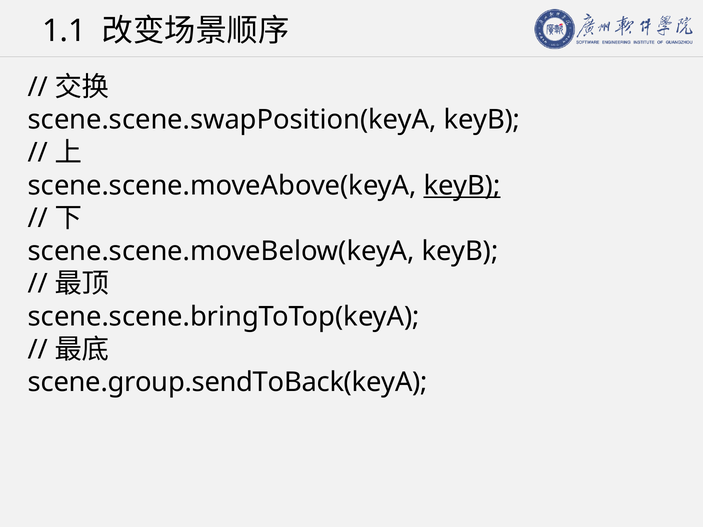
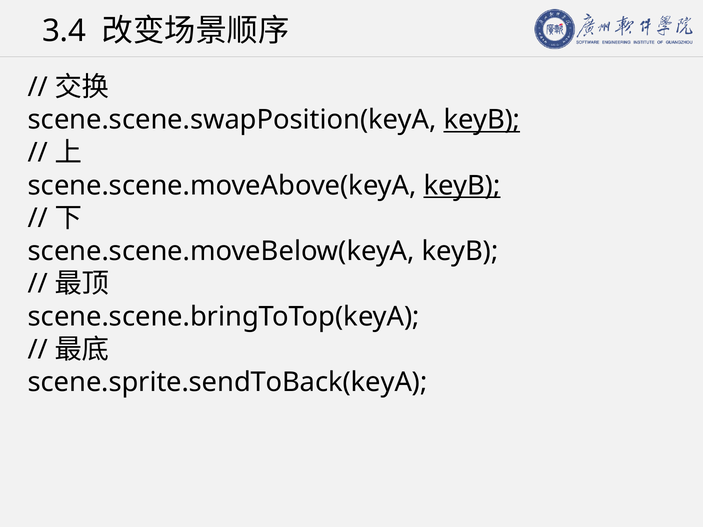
1.1: 1.1 -> 3.4
keyB at (482, 120) underline: none -> present
scene.group.sendToBack(keyA: scene.group.sendToBack(keyA -> scene.sprite.sendToBack(keyA
